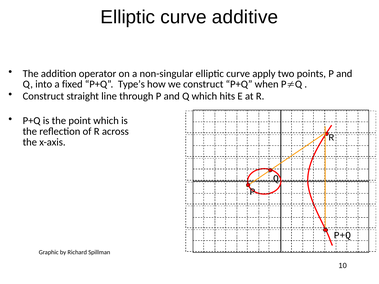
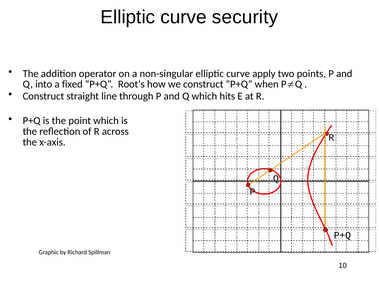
additive: additive -> security
Type’s: Type’s -> Root’s
